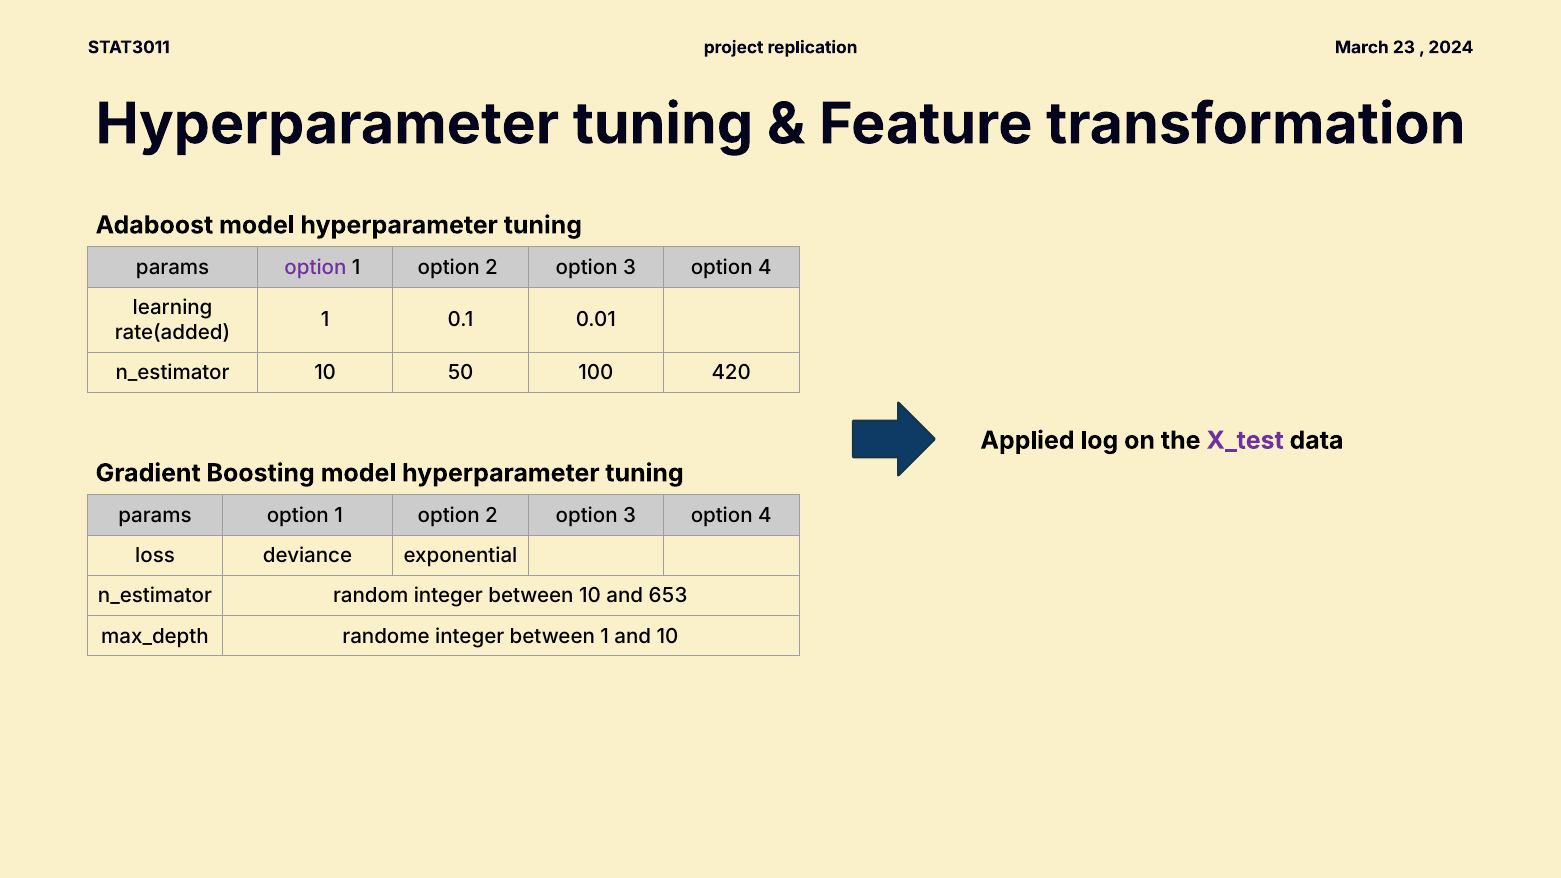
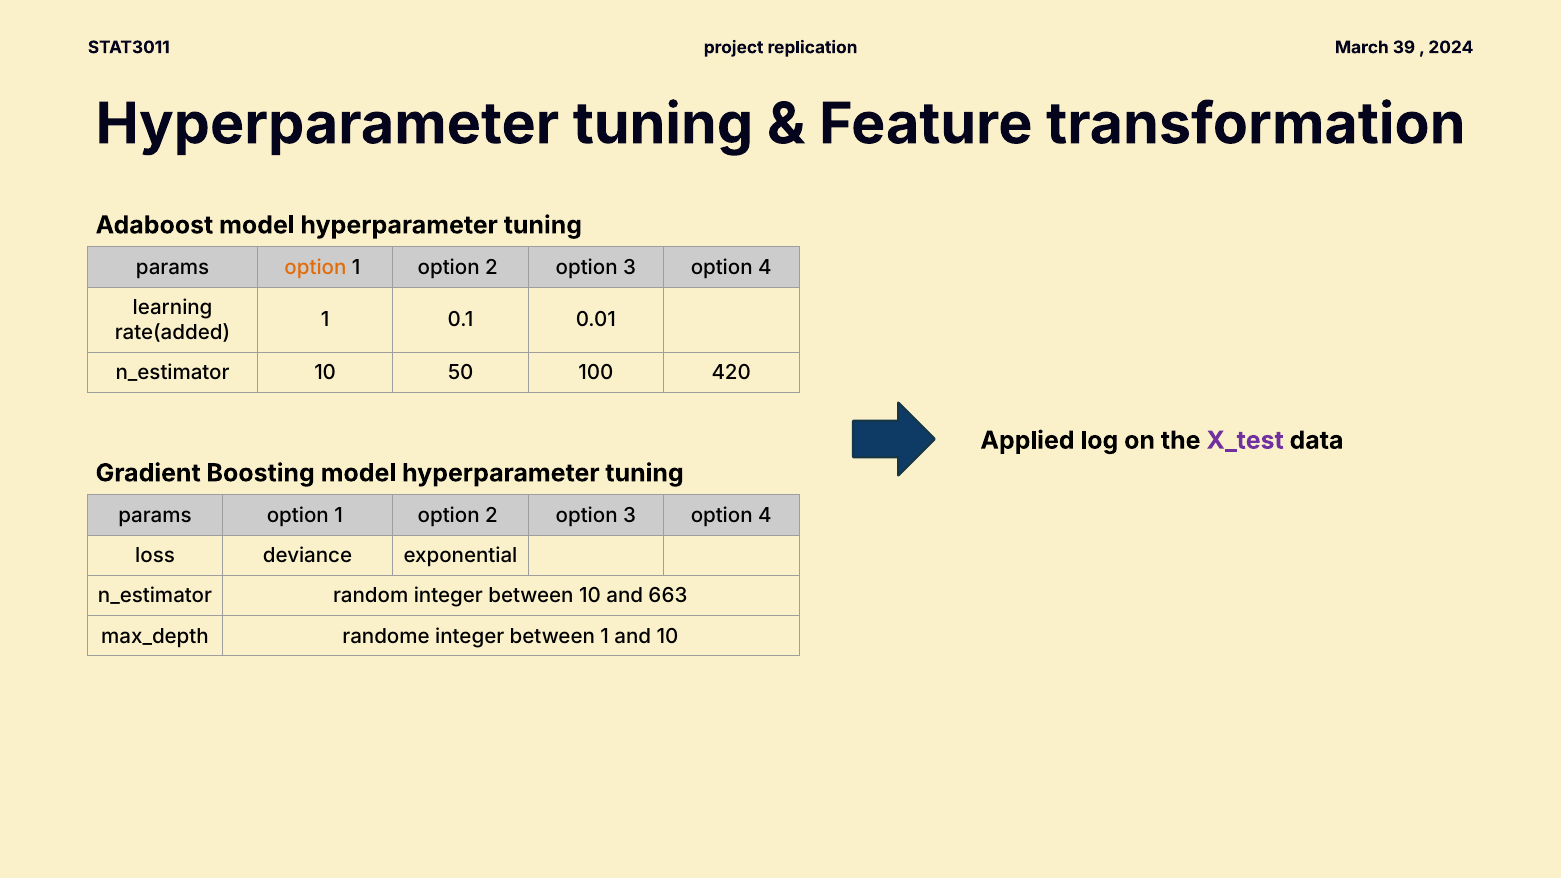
23: 23 -> 39
option at (315, 268) colour: purple -> orange
653: 653 -> 663
